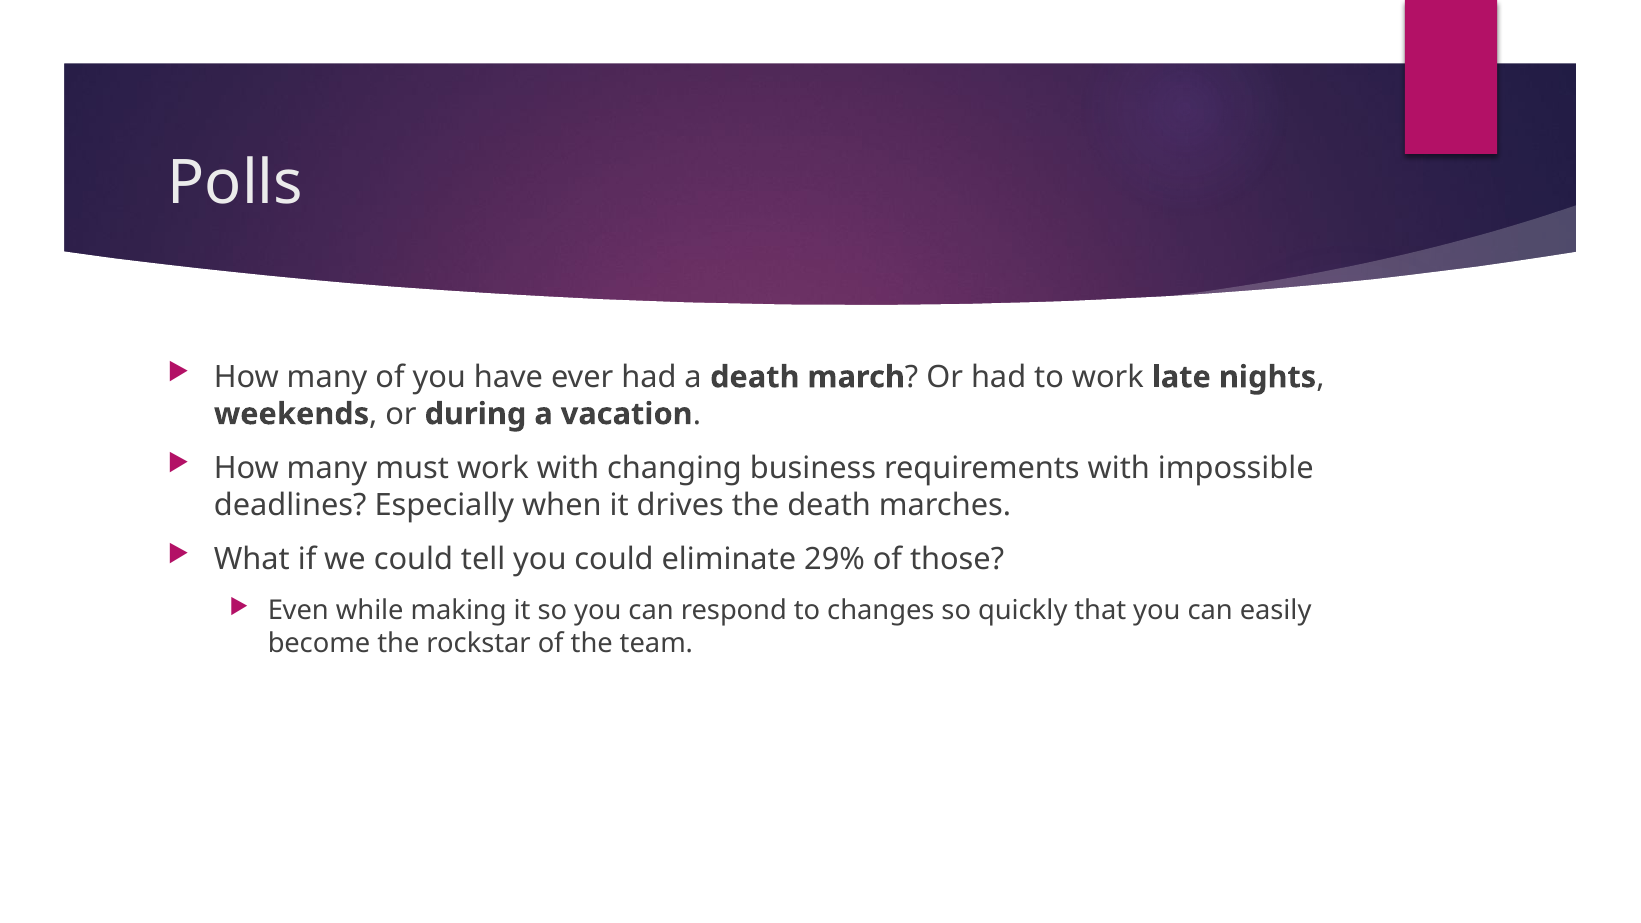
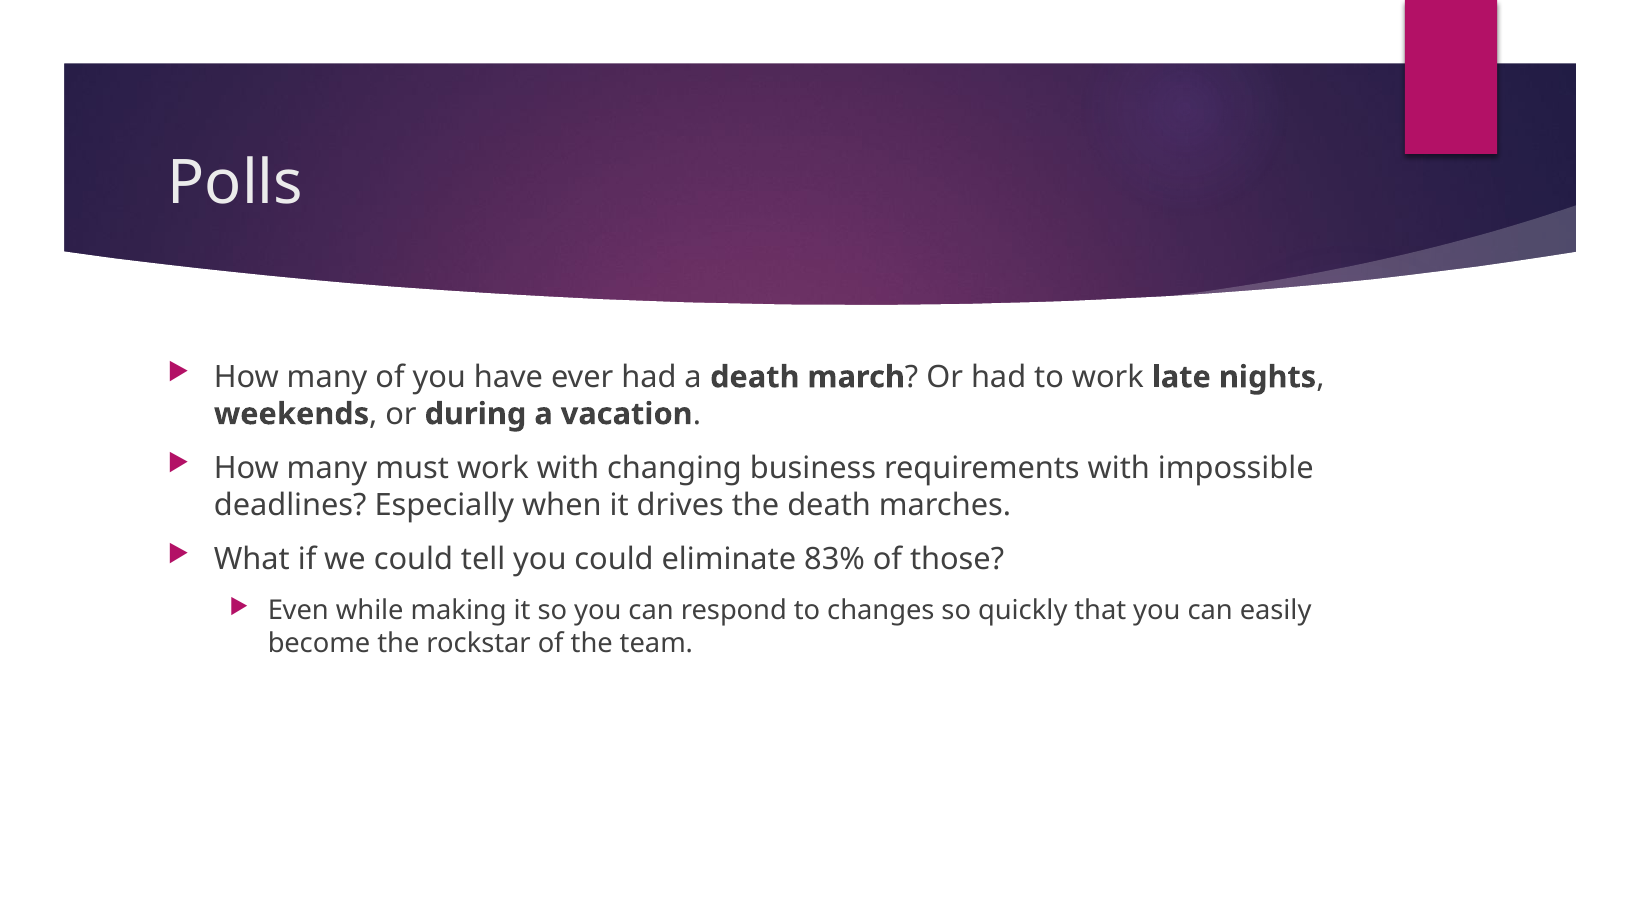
29%: 29% -> 83%
